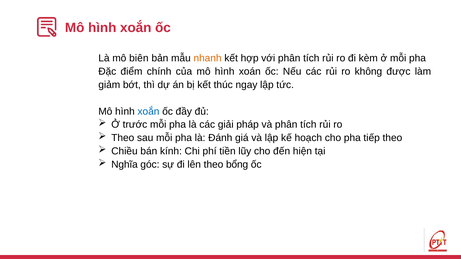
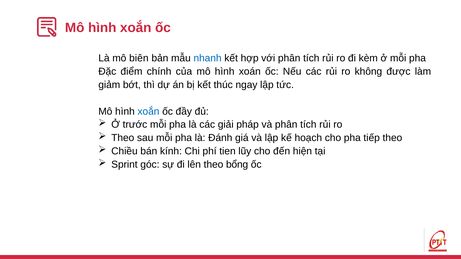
nhanh colour: orange -> blue
tiền: tiền -> tien
Nghĩa: Nghĩa -> Sprint
